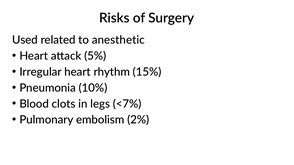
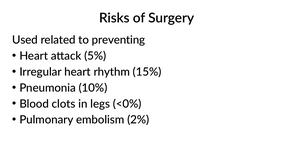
anesthetic: anesthetic -> preventing
<7%: <7% -> <0%
